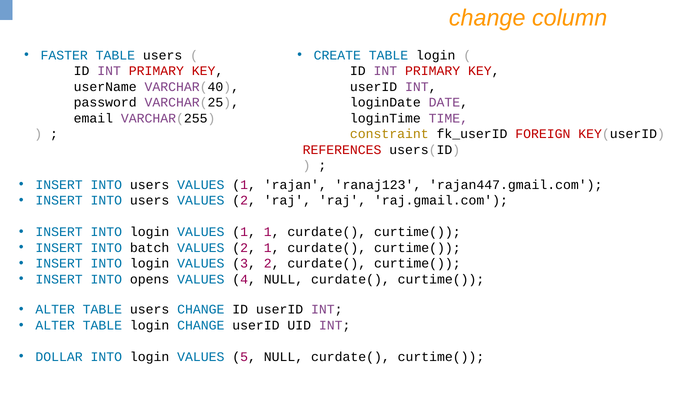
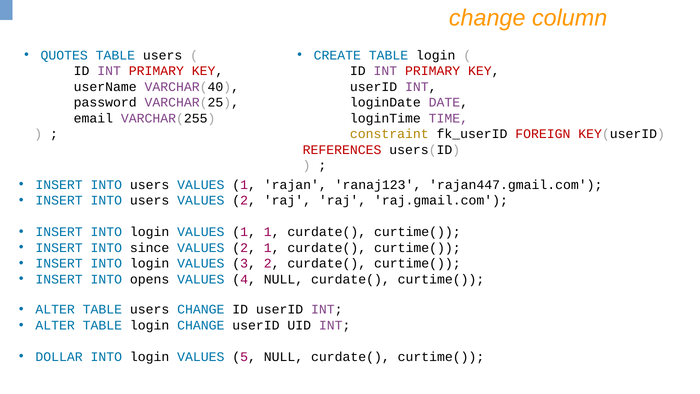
FASTER: FASTER -> QUOTES
batch: batch -> since
